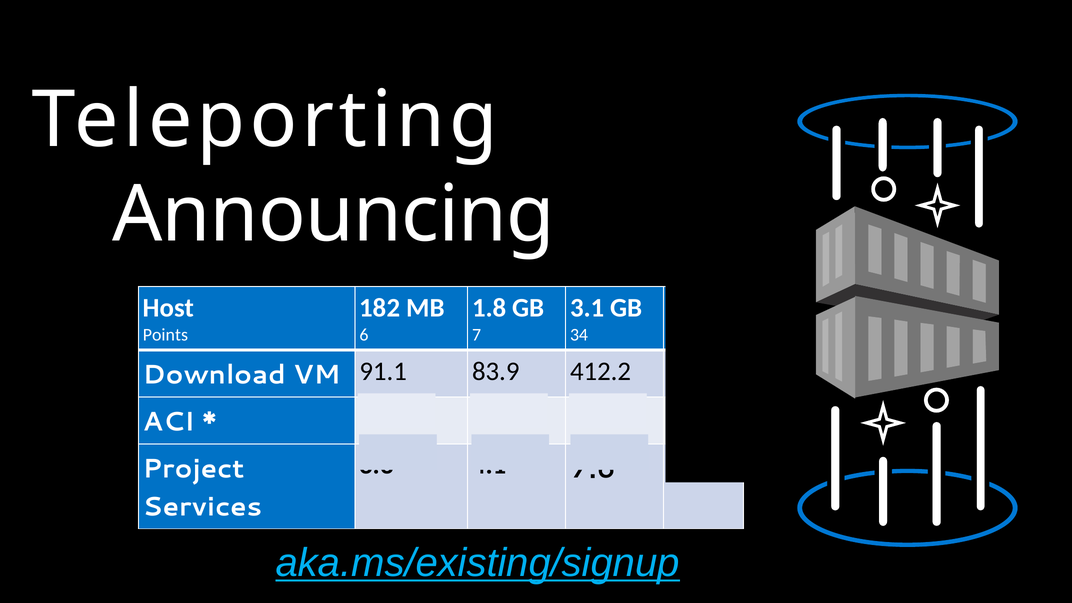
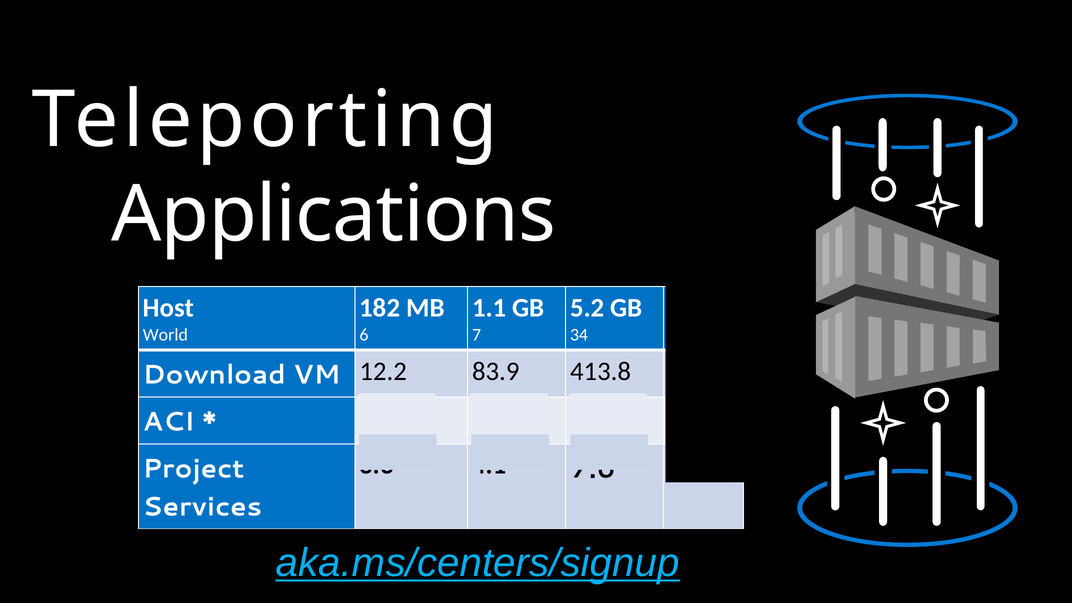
Announcing: Announcing -> Applications
1.8 at (489, 308): 1.8 -> 1.1
3.1: 3.1 -> 5.2
Points: Points -> World
91.1: 91.1 -> 12.2
412.2: 412.2 -> 413.8
aka.ms/existing/signup: aka.ms/existing/signup -> aka.ms/centers/signup
